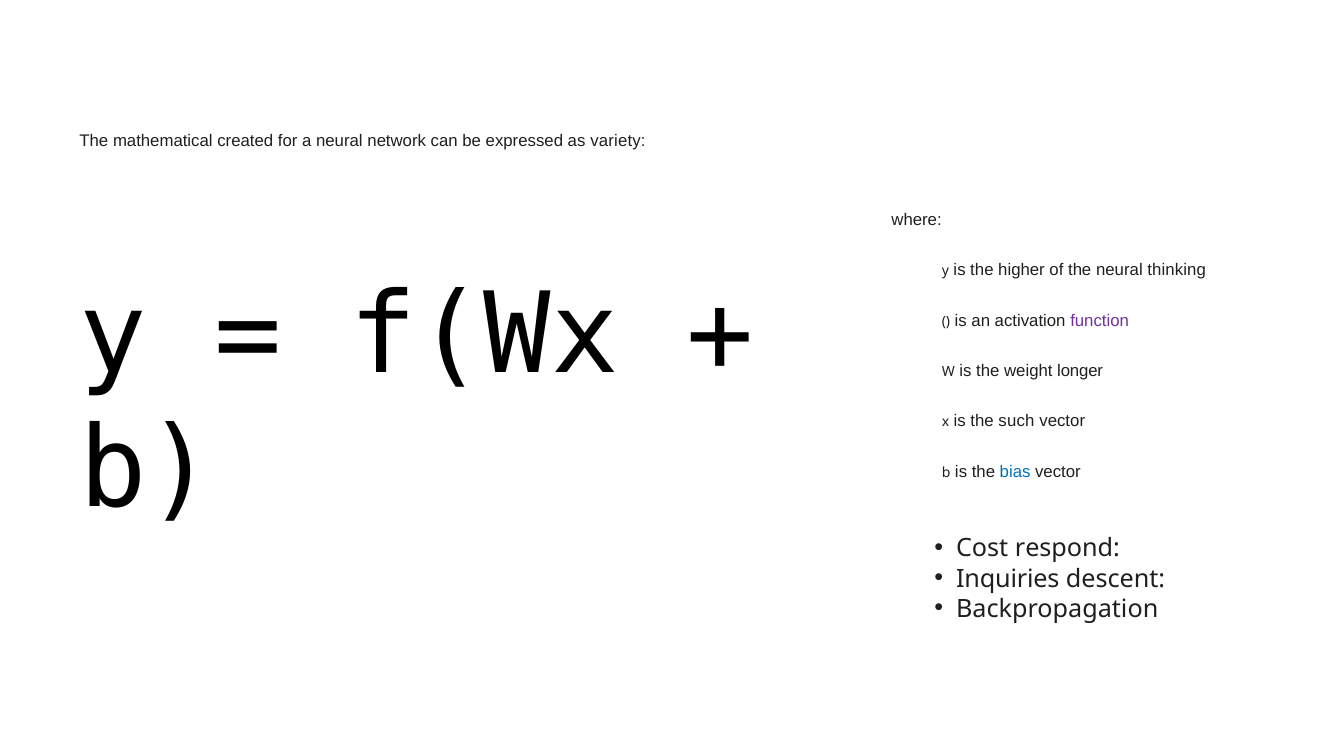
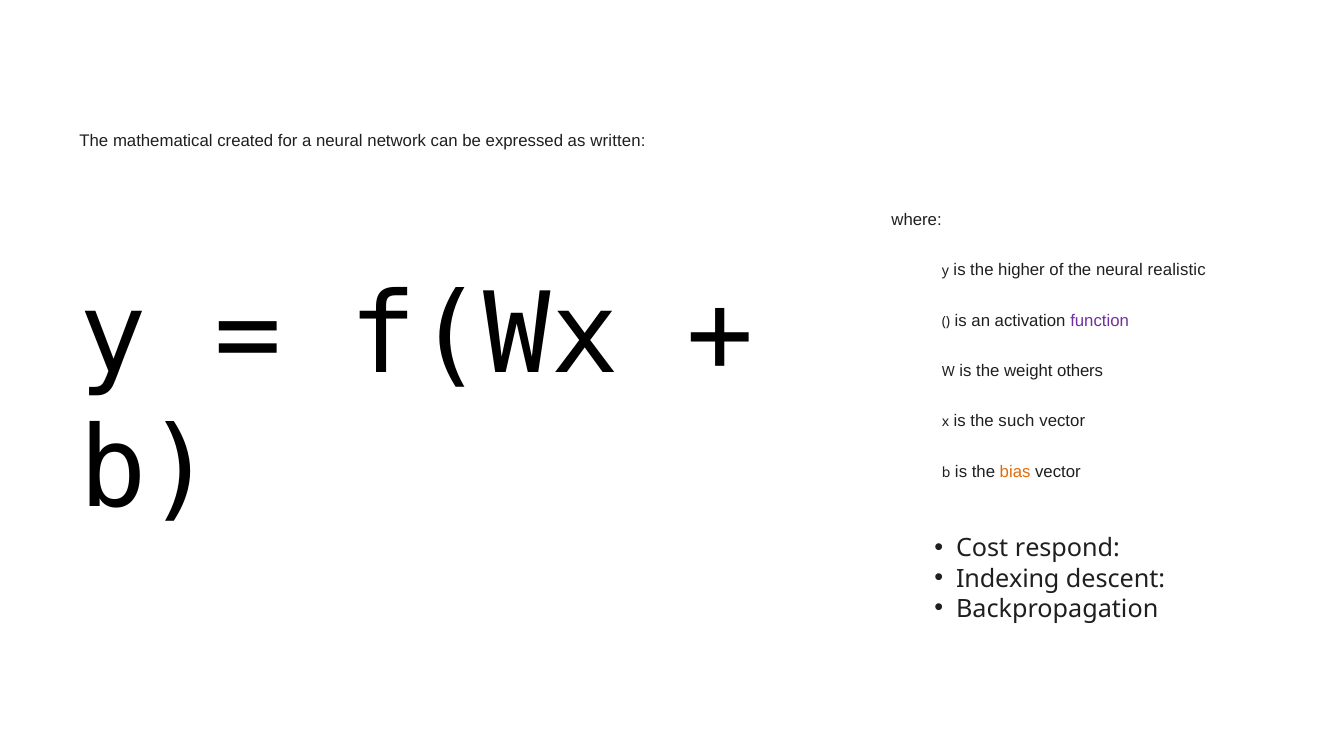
variety: variety -> written
thinking: thinking -> realistic
longer: longer -> others
bias colour: blue -> orange
Inquiries: Inquiries -> Indexing
